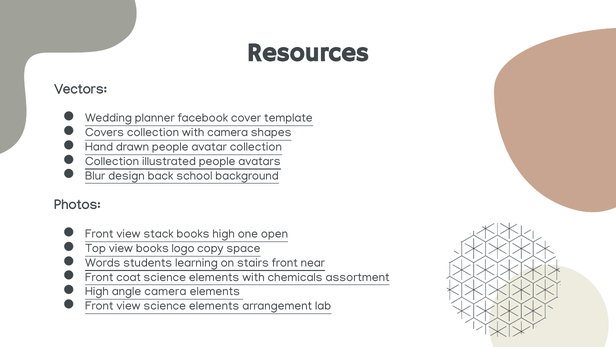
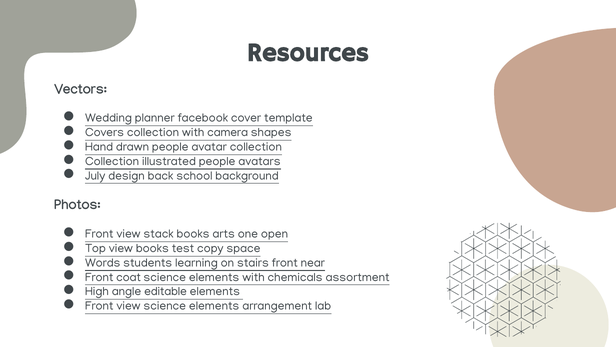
Blur: Blur -> July
books high: high -> arts
logo: logo -> test
angle camera: camera -> editable
